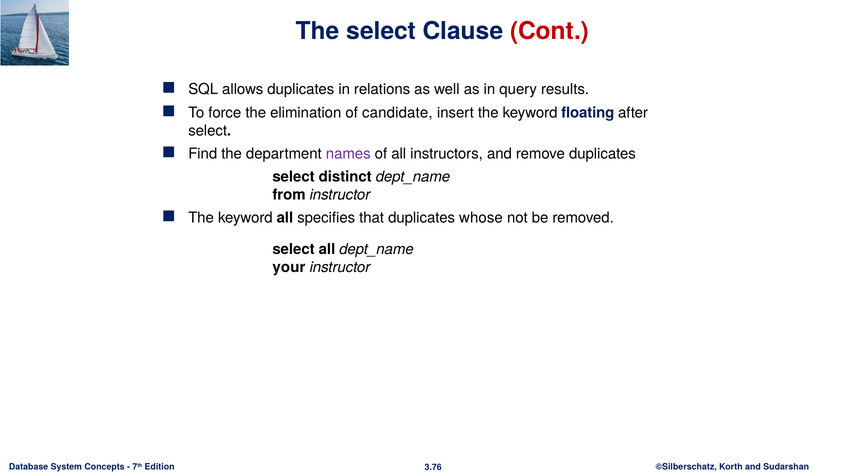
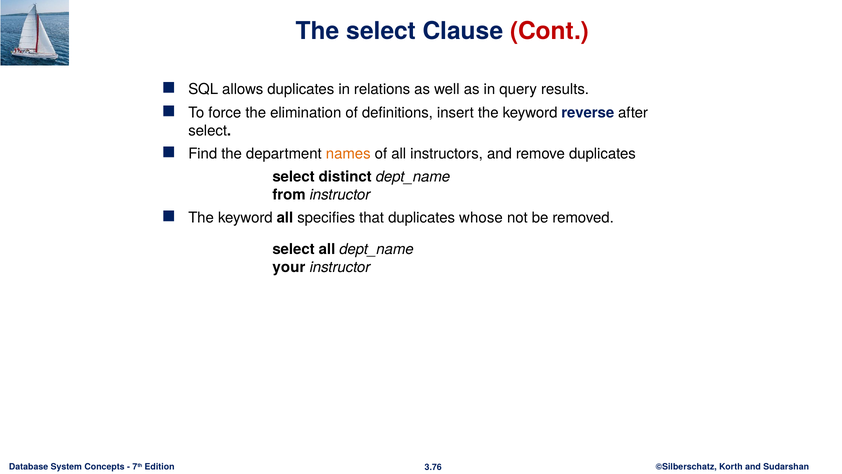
candidate: candidate -> definitions
floating: floating -> reverse
names colour: purple -> orange
